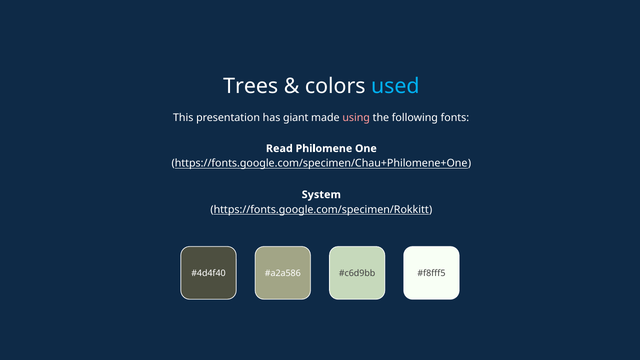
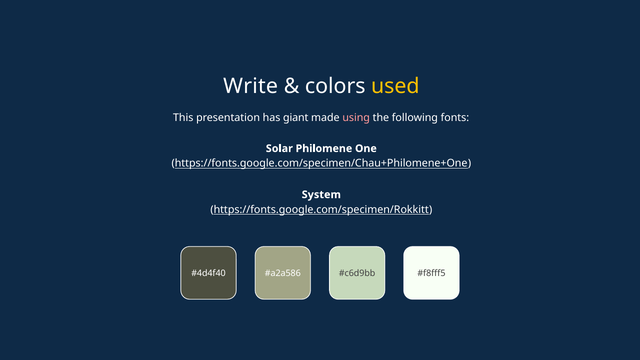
Trees: Trees -> Write
used colour: light blue -> yellow
Read: Read -> Solar
